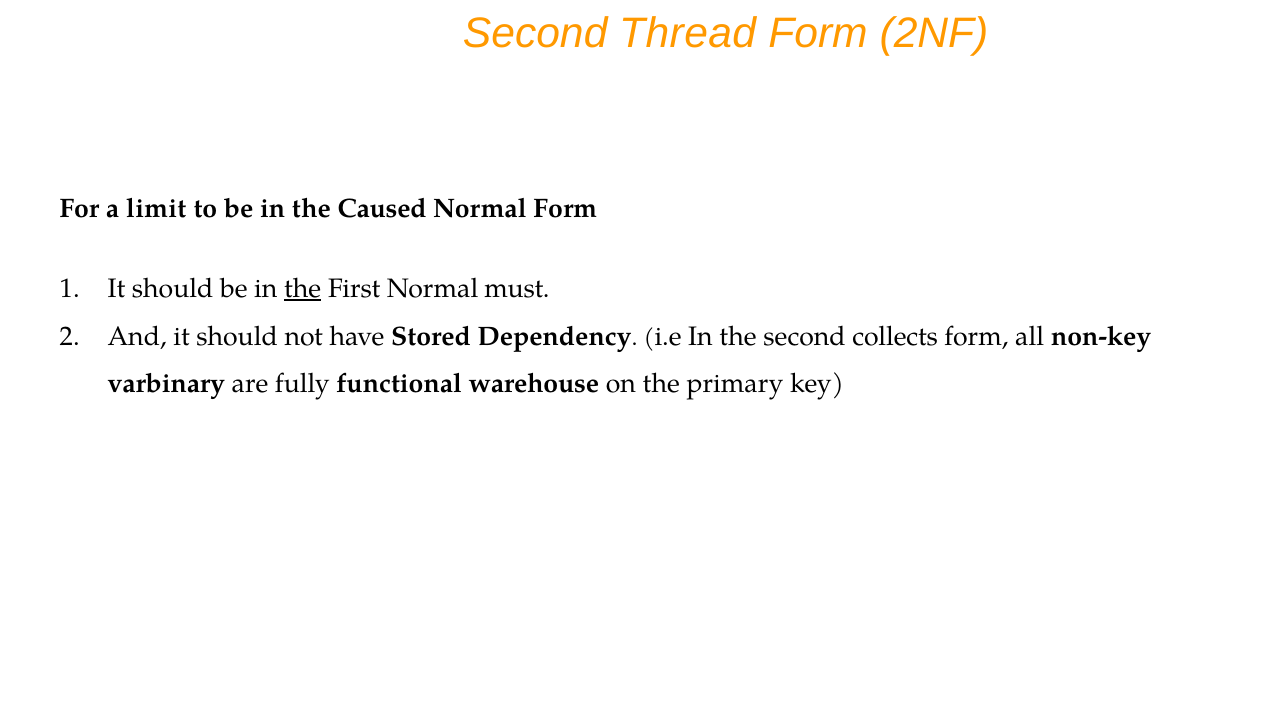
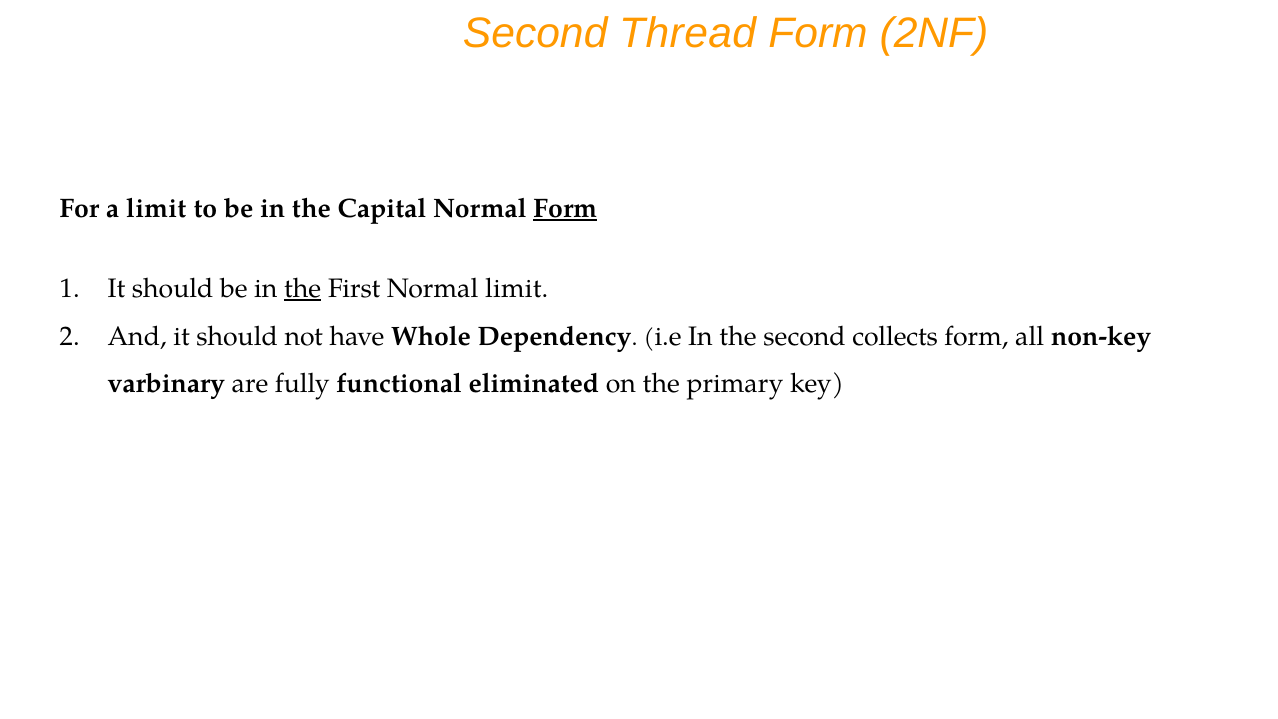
Caused: Caused -> Capital
Form at (565, 208) underline: none -> present
Normal must: must -> limit
Stored: Stored -> Whole
warehouse: warehouse -> eliminated
